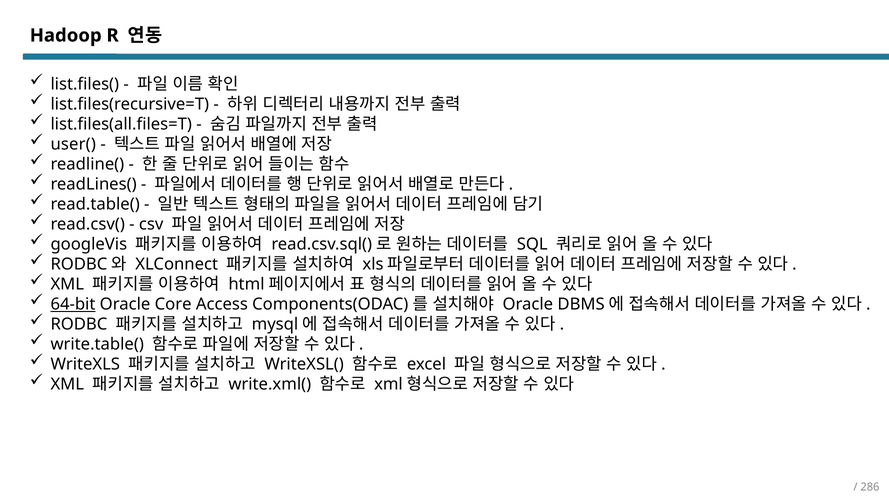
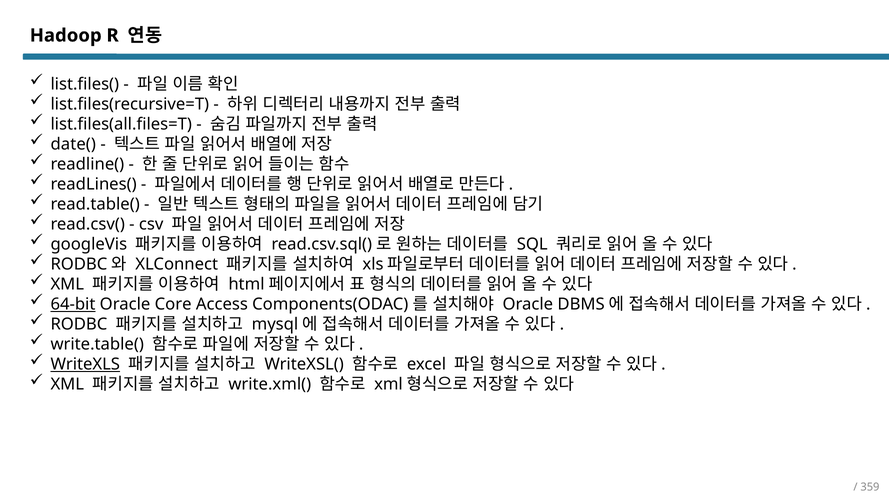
user(: user( -> date(
WriteXLS underline: none -> present
286: 286 -> 359
